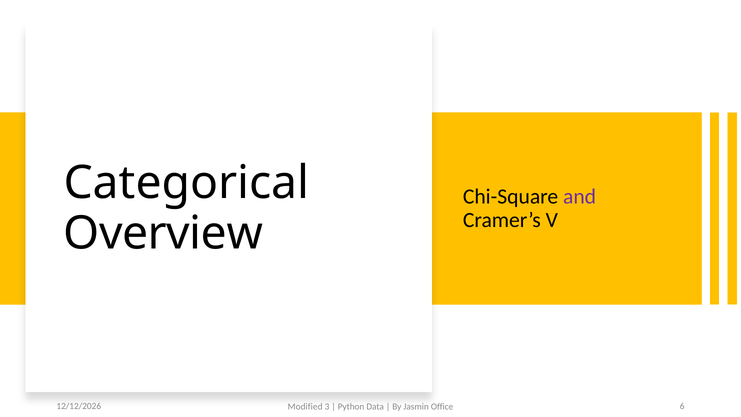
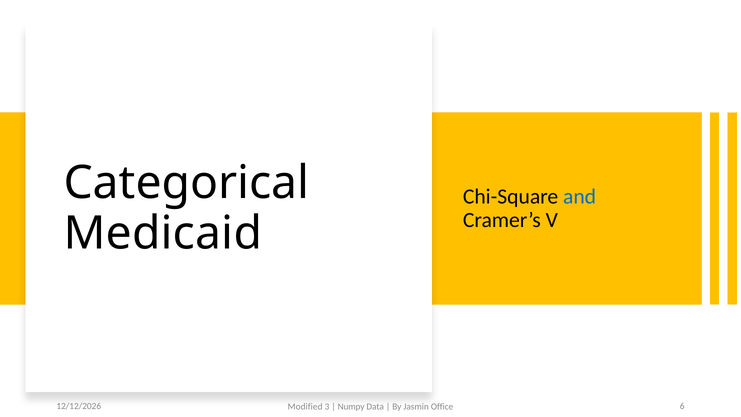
and colour: purple -> blue
Overview: Overview -> Medicaid
Python: Python -> Numpy
